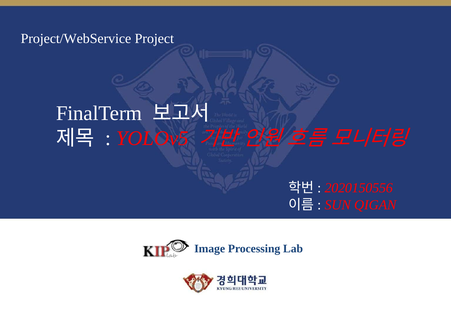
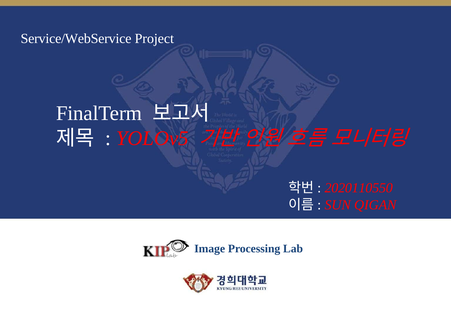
Project/WebService: Project/WebService -> Service/WebService
2020150556: 2020150556 -> 2020110550
